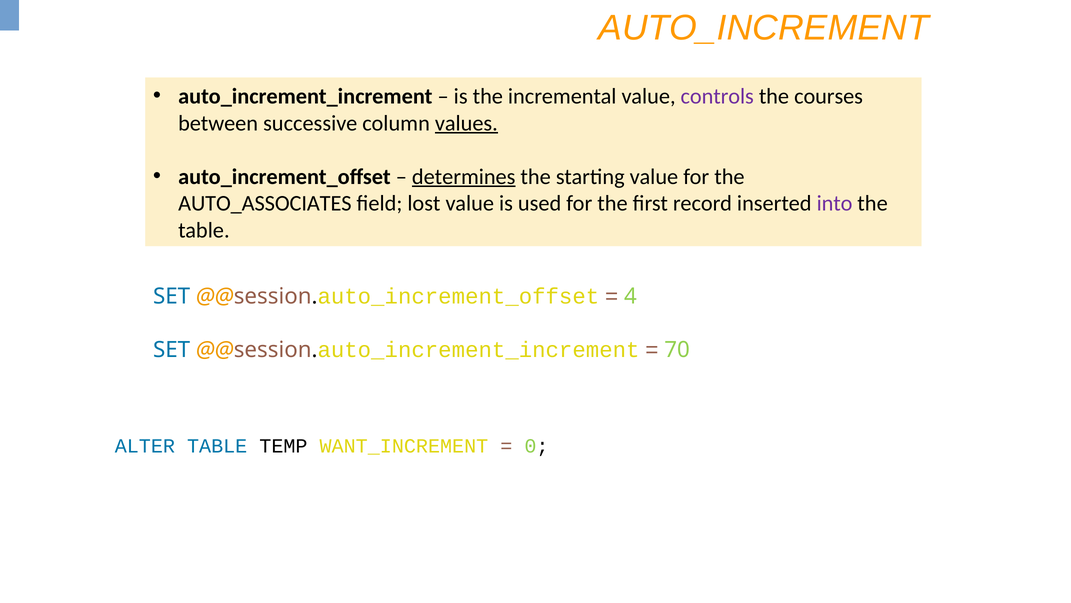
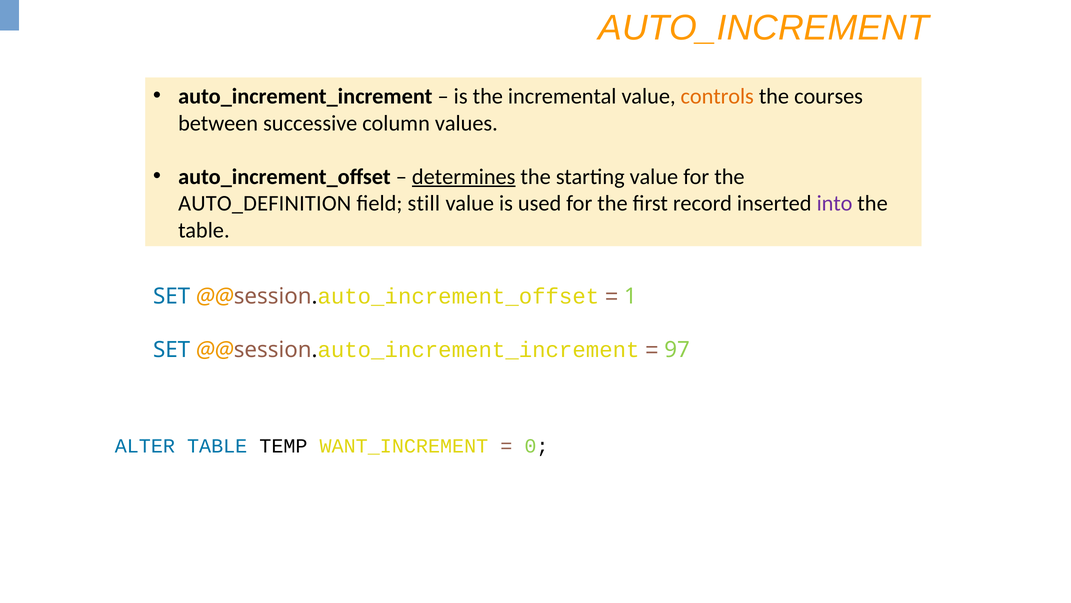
controls colour: purple -> orange
values underline: present -> none
AUTO_ASSOCIATES: AUTO_ASSOCIATES -> AUTO_DEFINITION
lost: lost -> still
4: 4 -> 1
70: 70 -> 97
